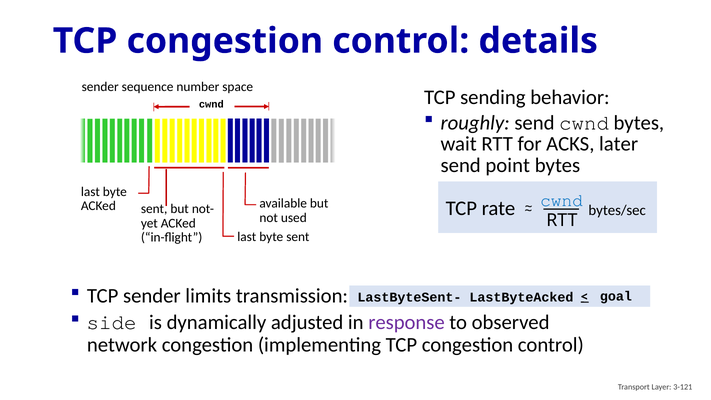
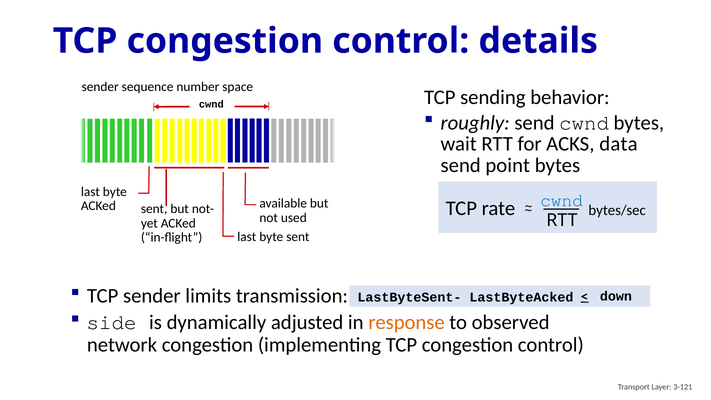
later: later -> data
goal: goal -> down
response colour: purple -> orange
